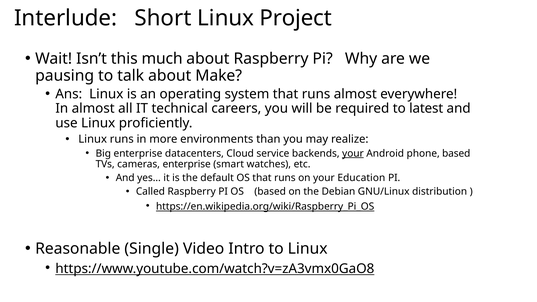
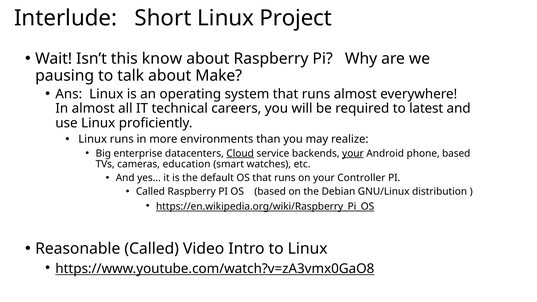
much: much -> know
Cloud underline: none -> present
cameras enterprise: enterprise -> education
Education: Education -> Controller
Reasonable Single: Single -> Called
